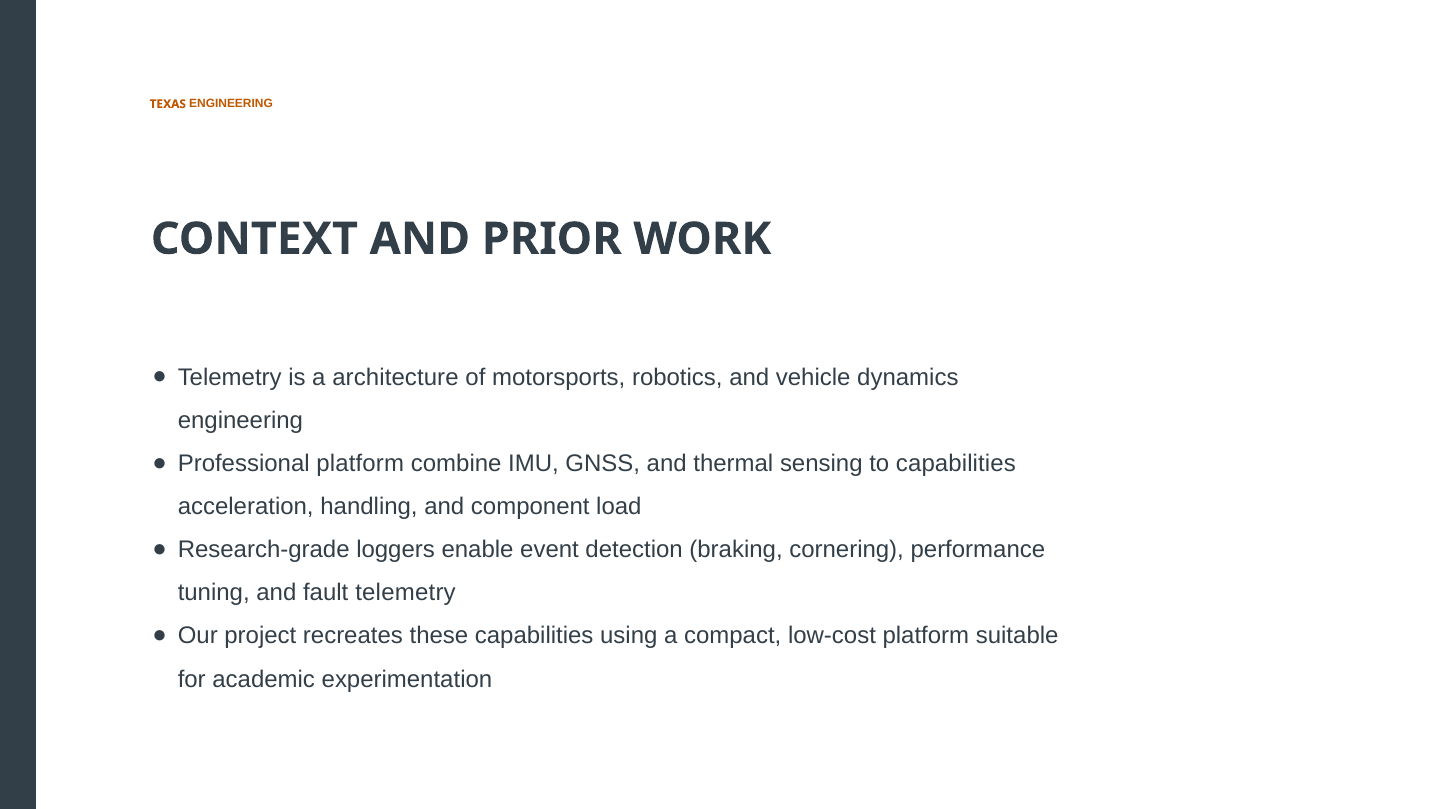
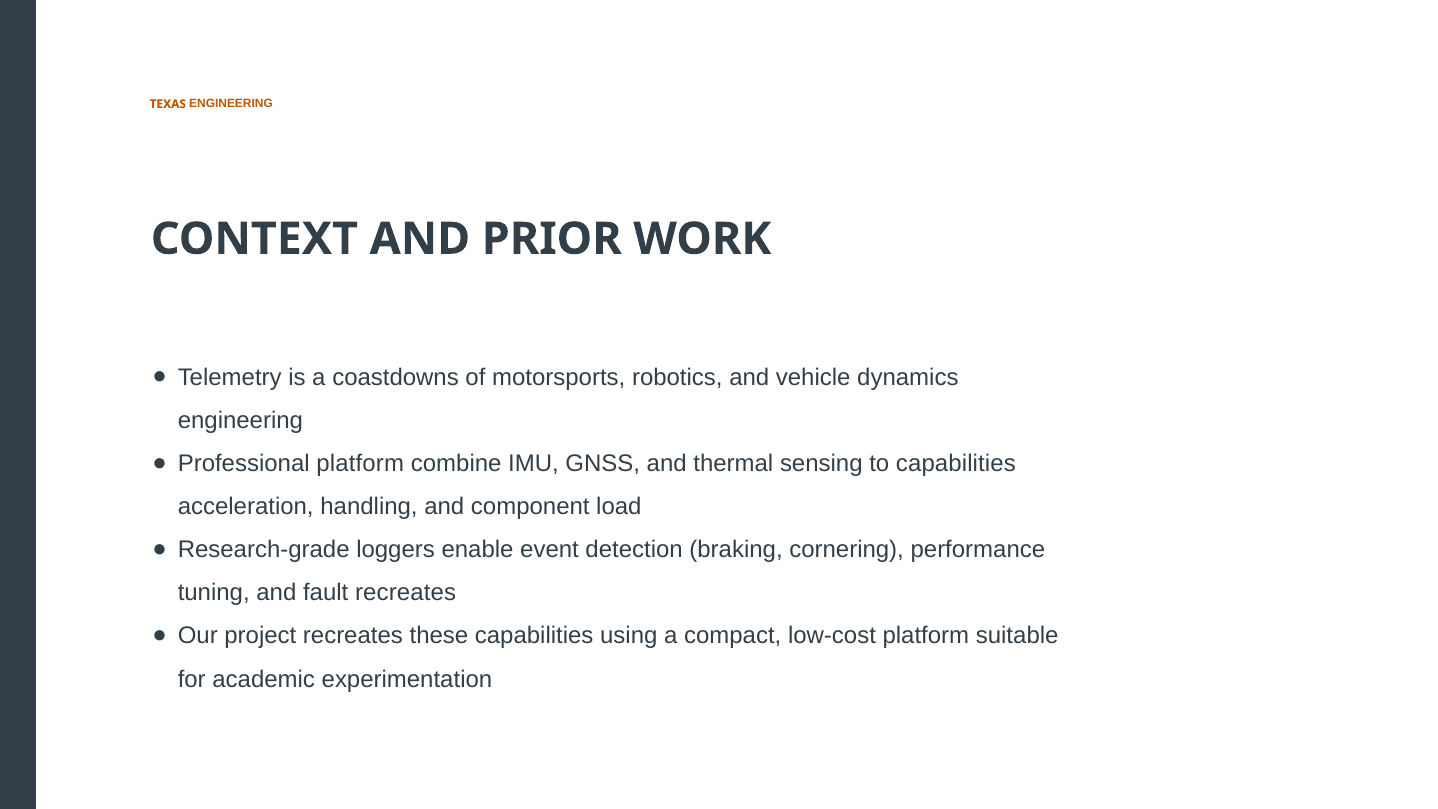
architecture: architecture -> coastdowns
fault telemetry: telemetry -> recreates
